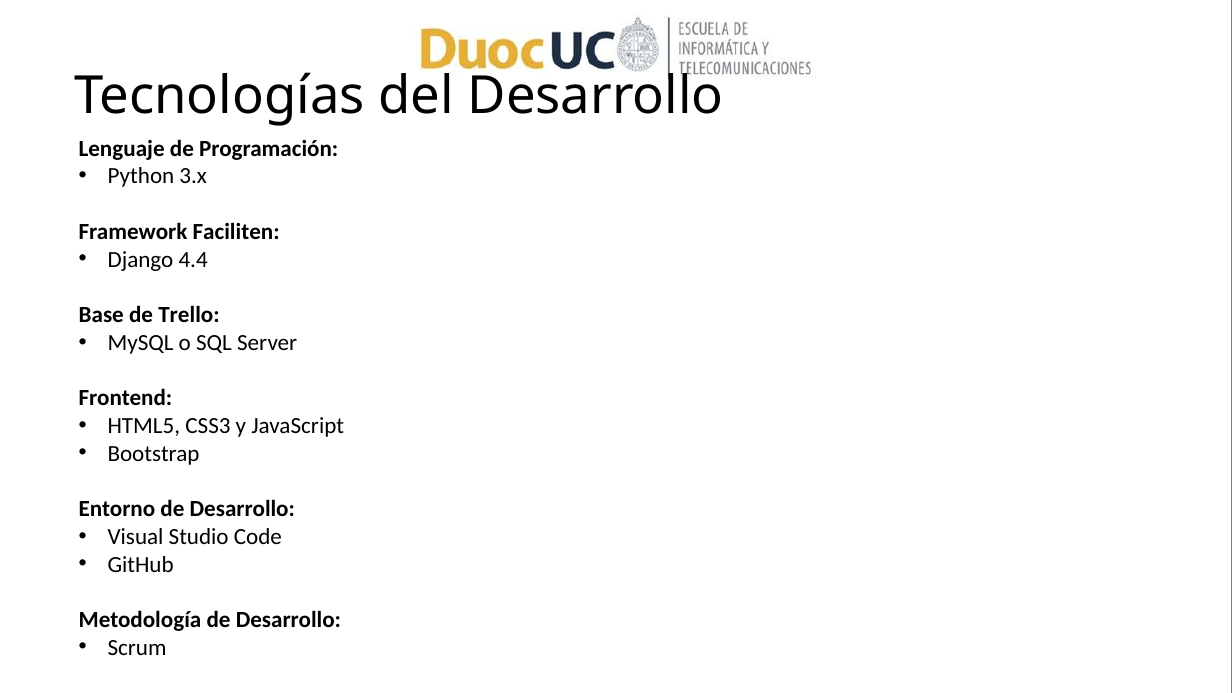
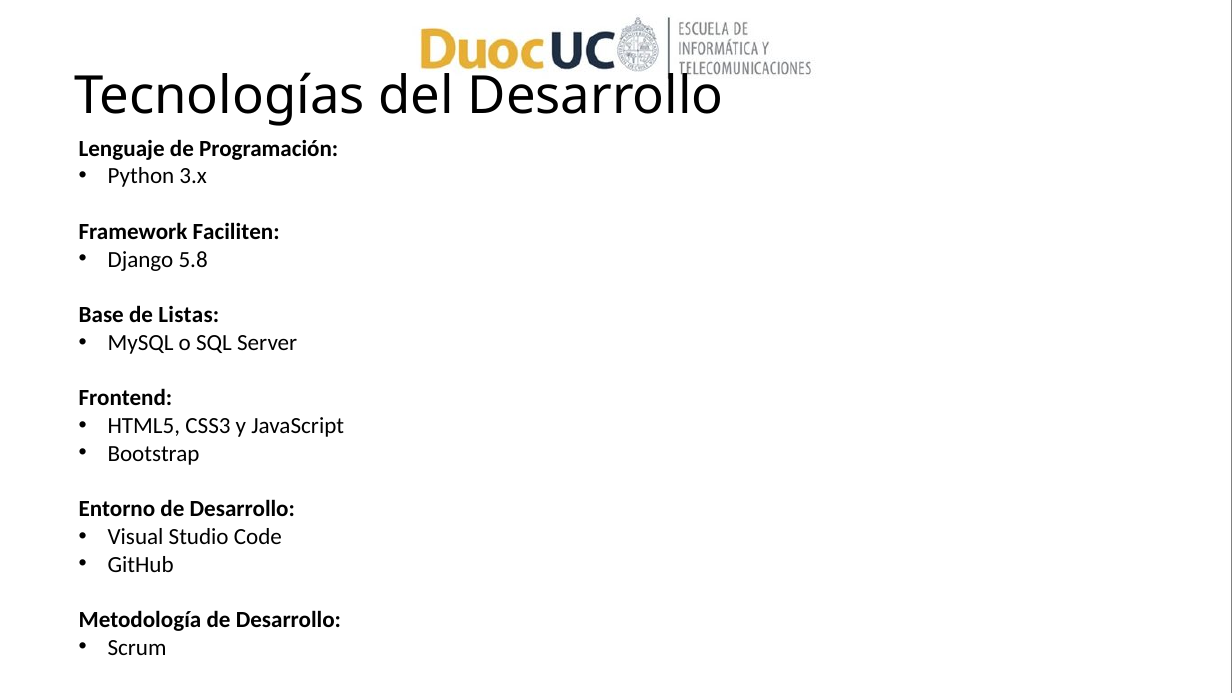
4.4: 4.4 -> 5.8
Trello: Trello -> Listas
